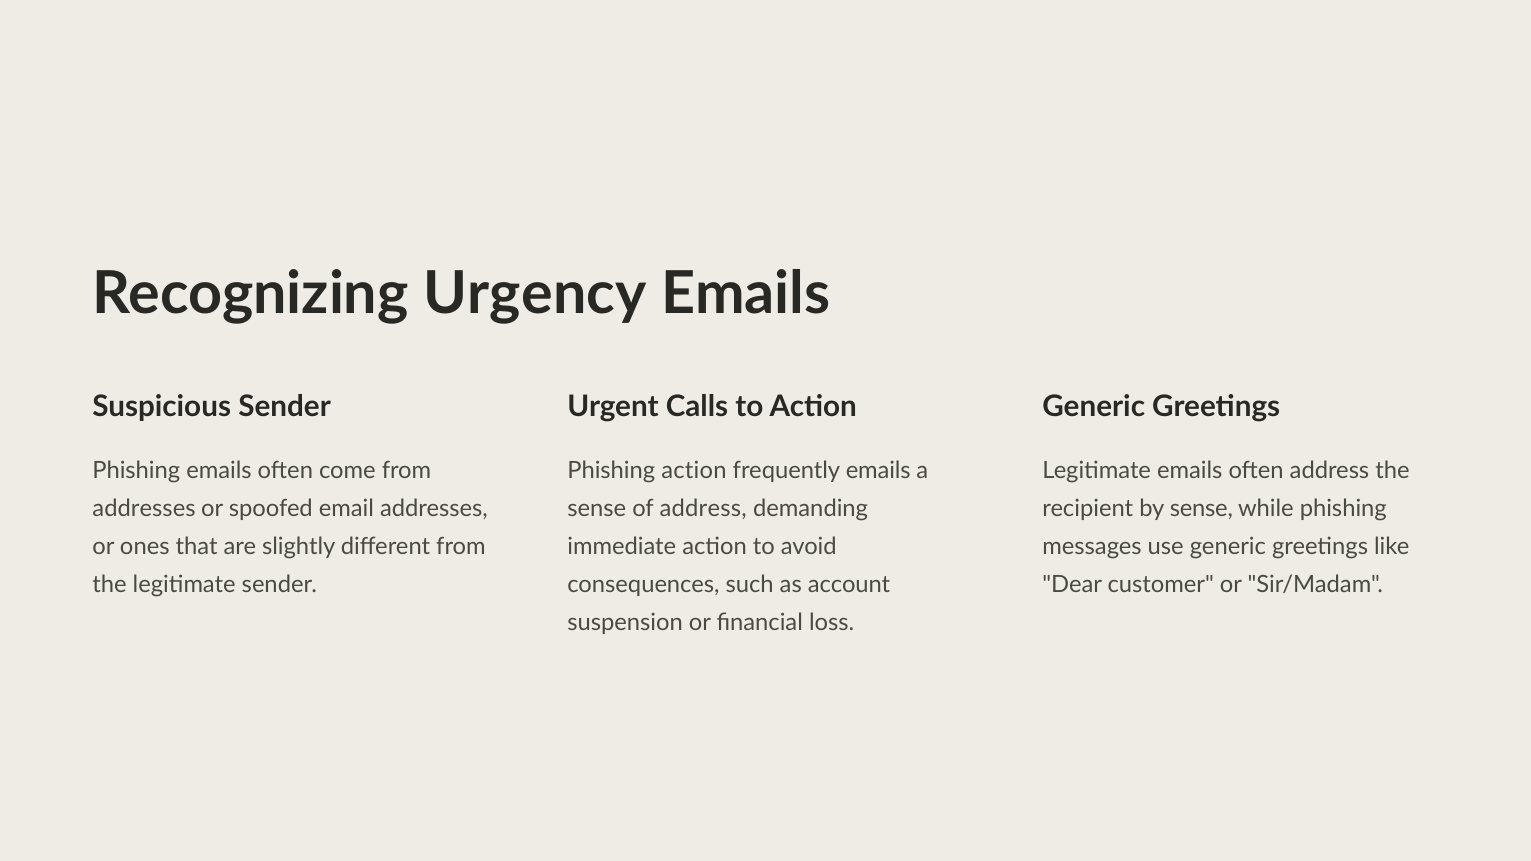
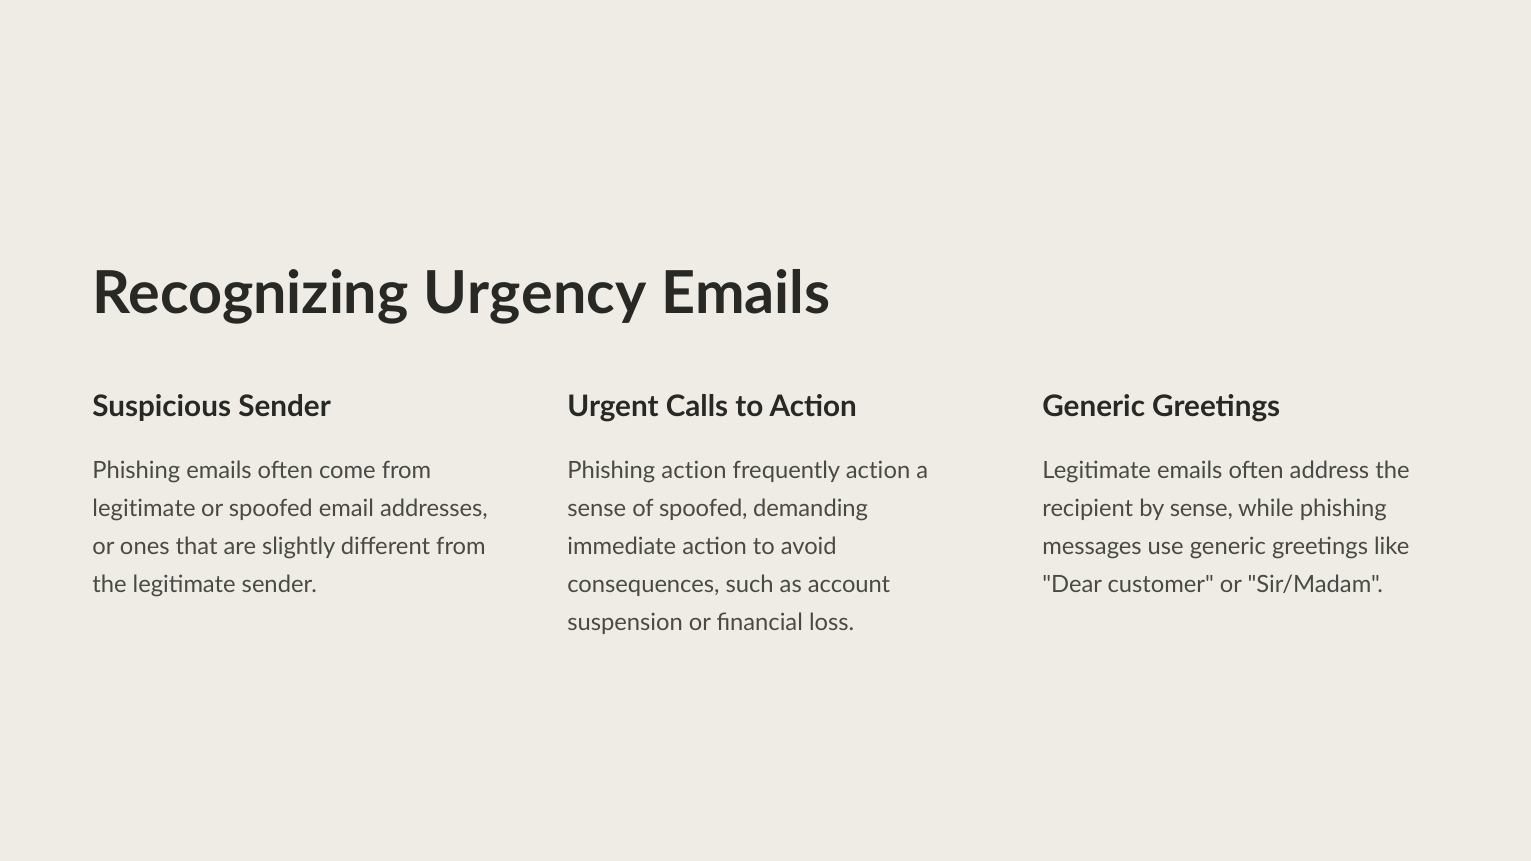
frequently emails: emails -> action
addresses at (144, 509): addresses -> legitimate
of address: address -> spoofed
